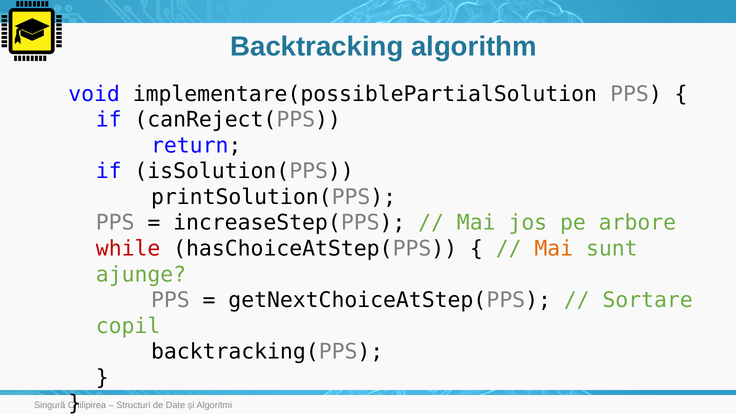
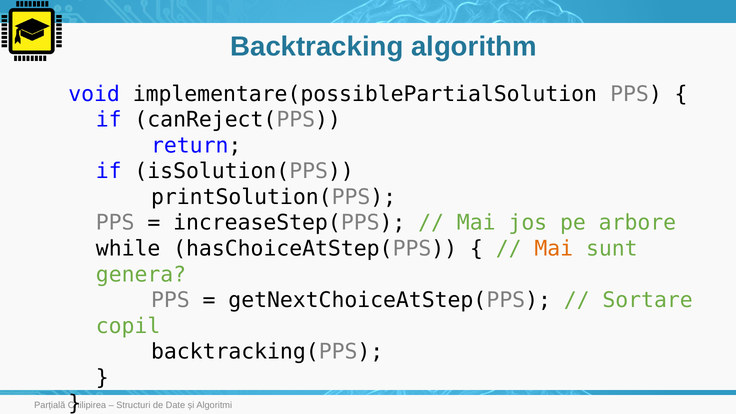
while colour: red -> black
ajunge: ajunge -> genera
Singură: Singură -> Parțială
